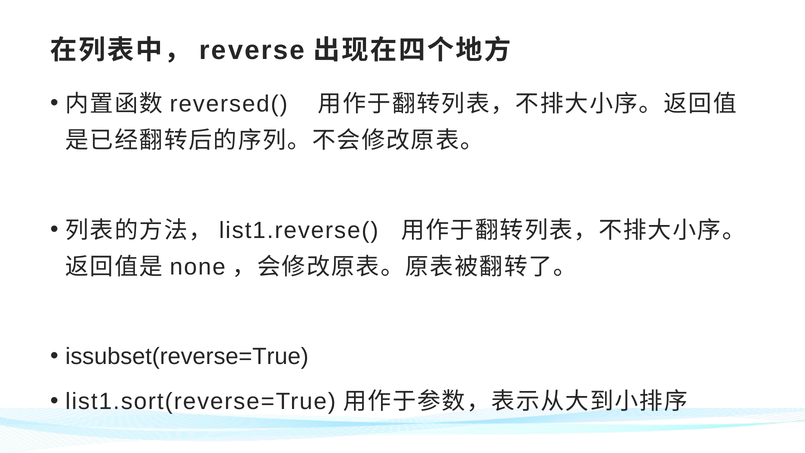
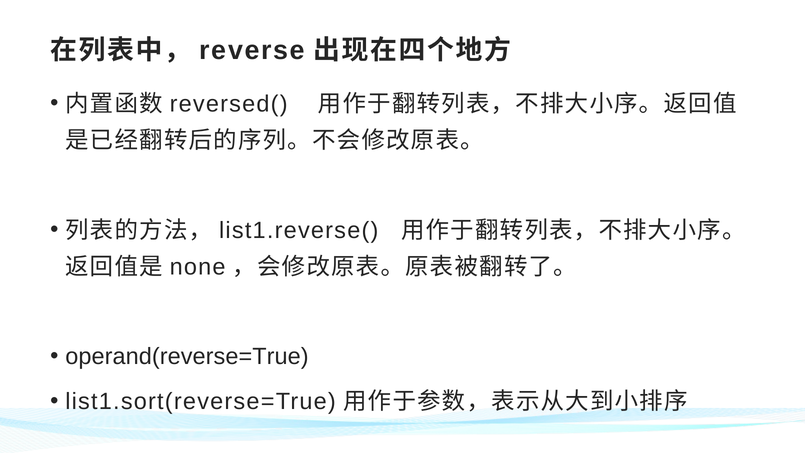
issubset(reverse=True: issubset(reverse=True -> operand(reverse=True
